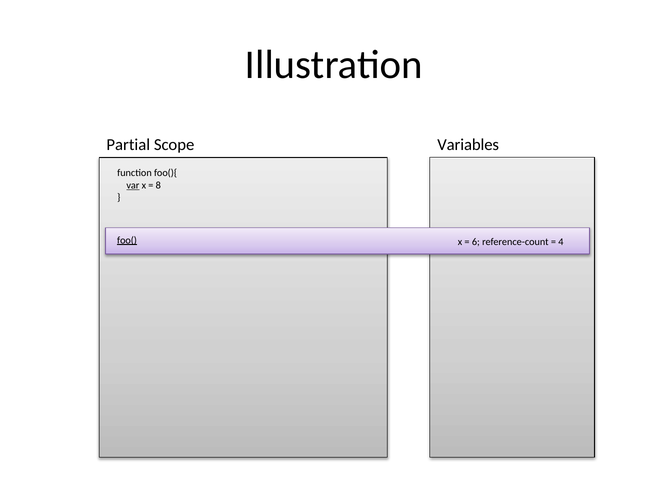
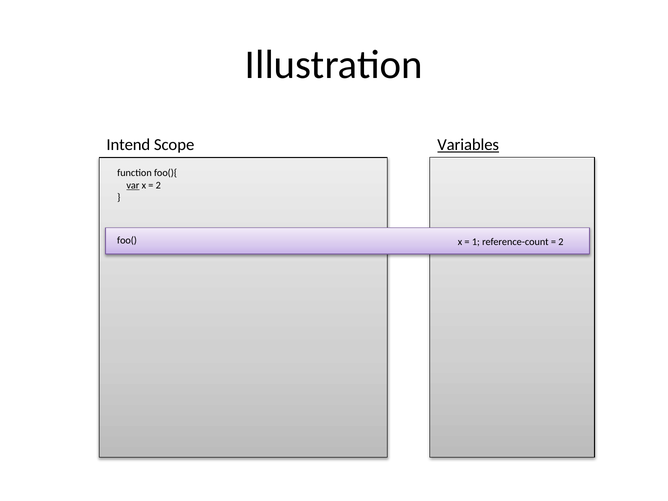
Partial: Partial -> Intend
Variables underline: none -> present
8 at (158, 185): 8 -> 2
foo( underline: present -> none
6: 6 -> 1
4 at (561, 242): 4 -> 2
